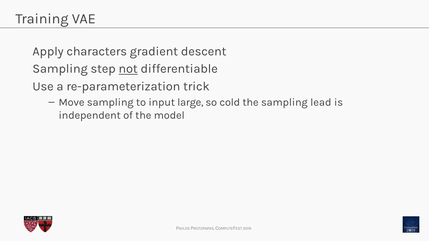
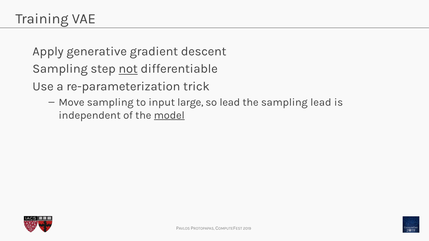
characters: characters -> generative
so cold: cold -> lead
model underline: none -> present
